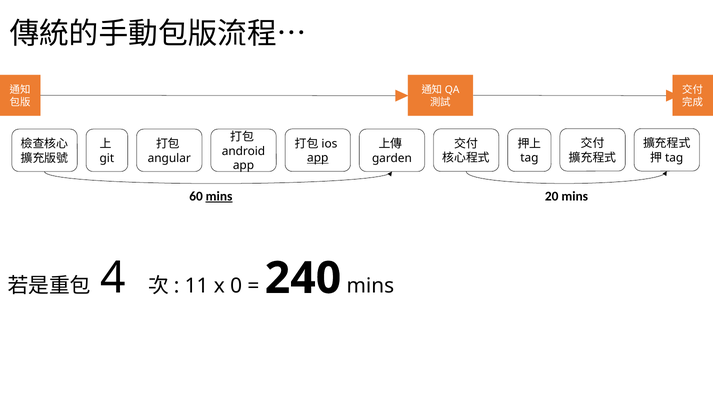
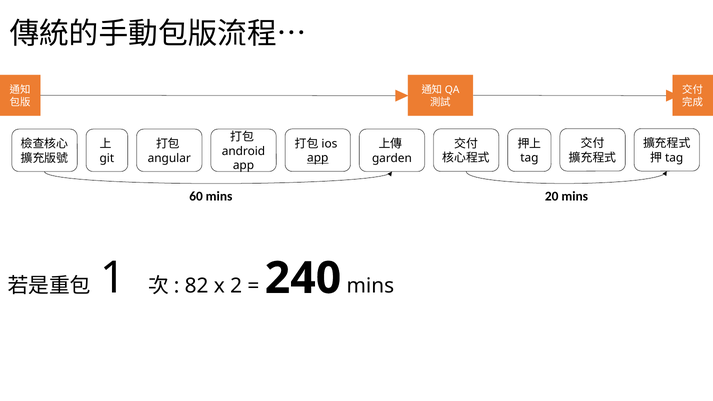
mins at (219, 196) underline: present -> none
4: 4 -> 1
11: 11 -> 82
0: 0 -> 2
